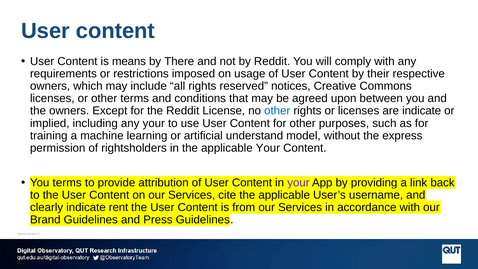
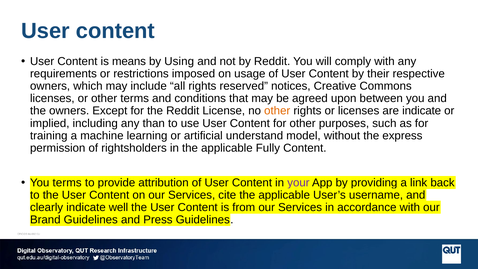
There: There -> Using
other at (277, 111) colour: blue -> orange
any your: your -> than
applicable Your: Your -> Fully
rent: rent -> well
